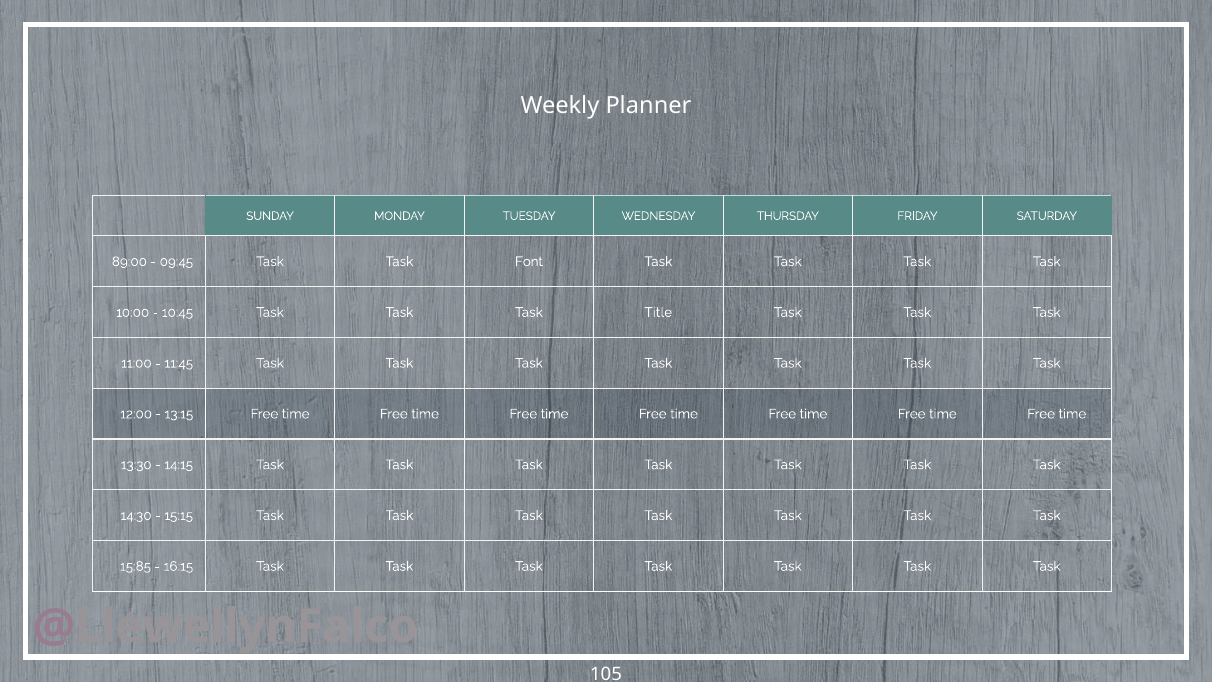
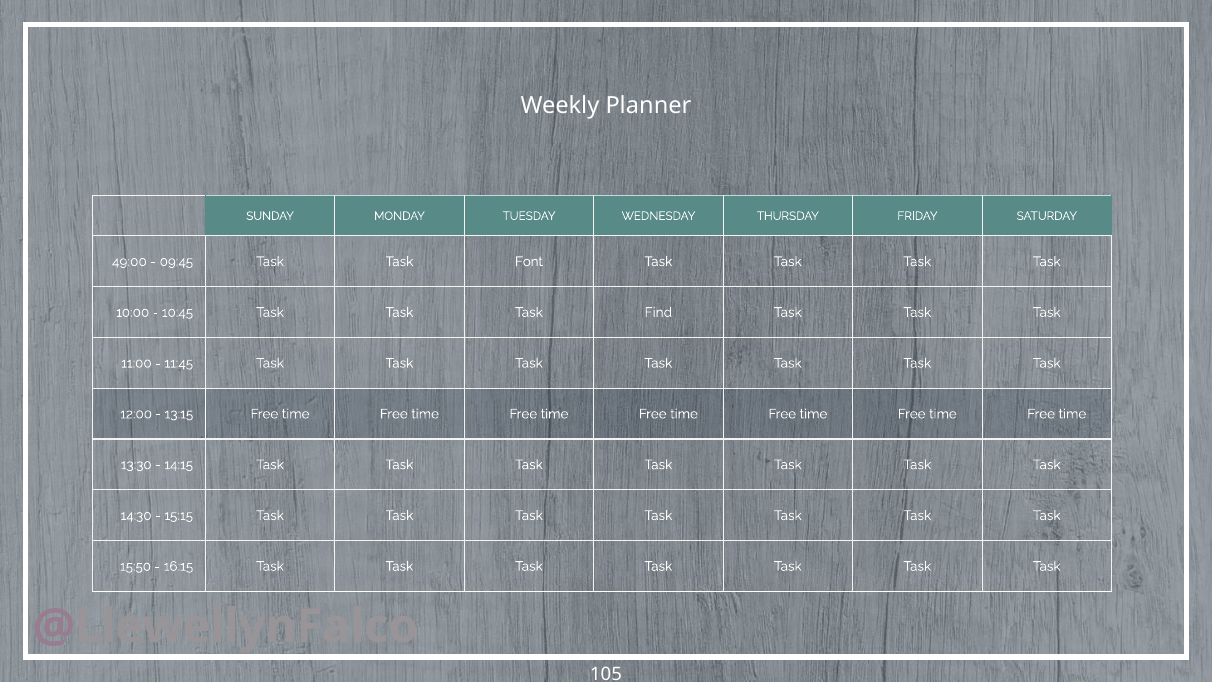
89:00: 89:00 -> 49:00
Title: Title -> Find
15:85: 15:85 -> 15:50
